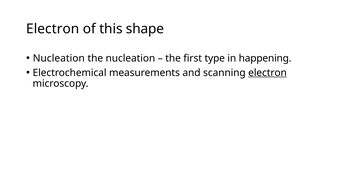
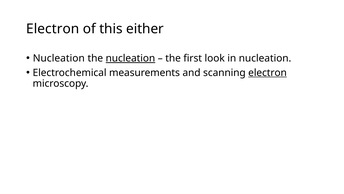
shape: shape -> either
nucleation at (130, 58) underline: none -> present
type: type -> look
in happening: happening -> nucleation
